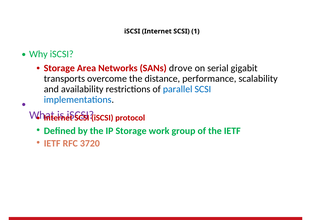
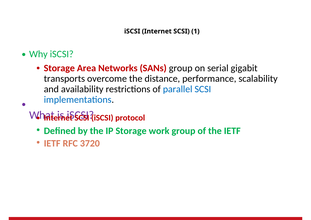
SANs drove: drove -> group
